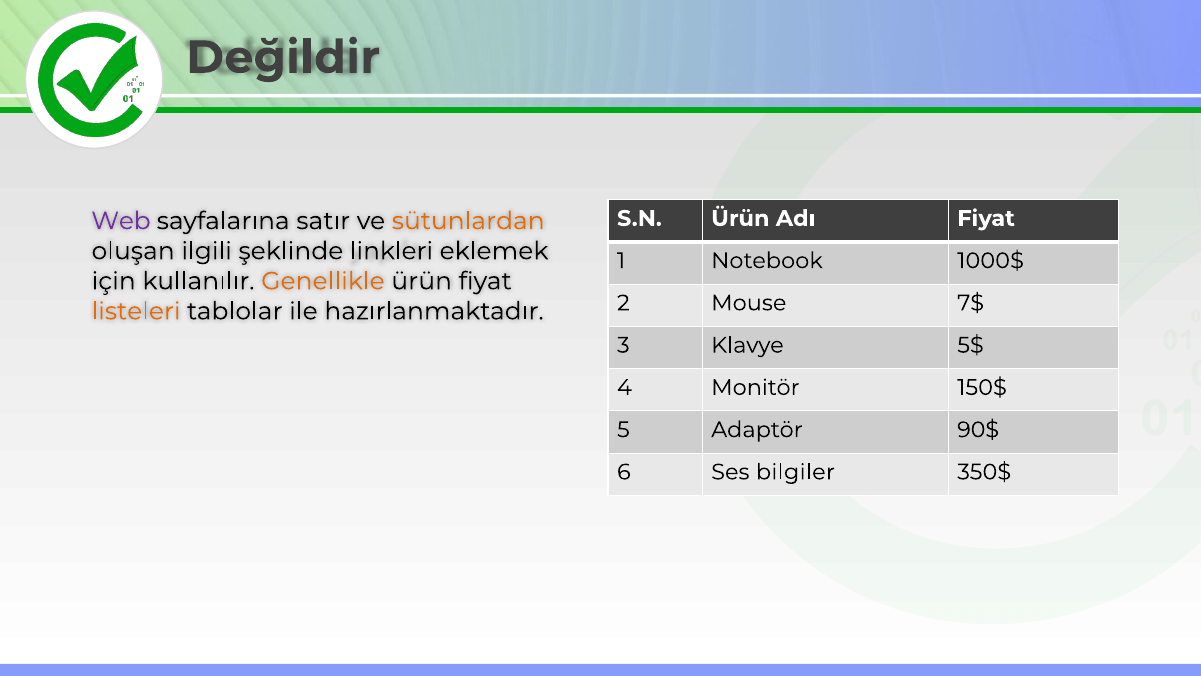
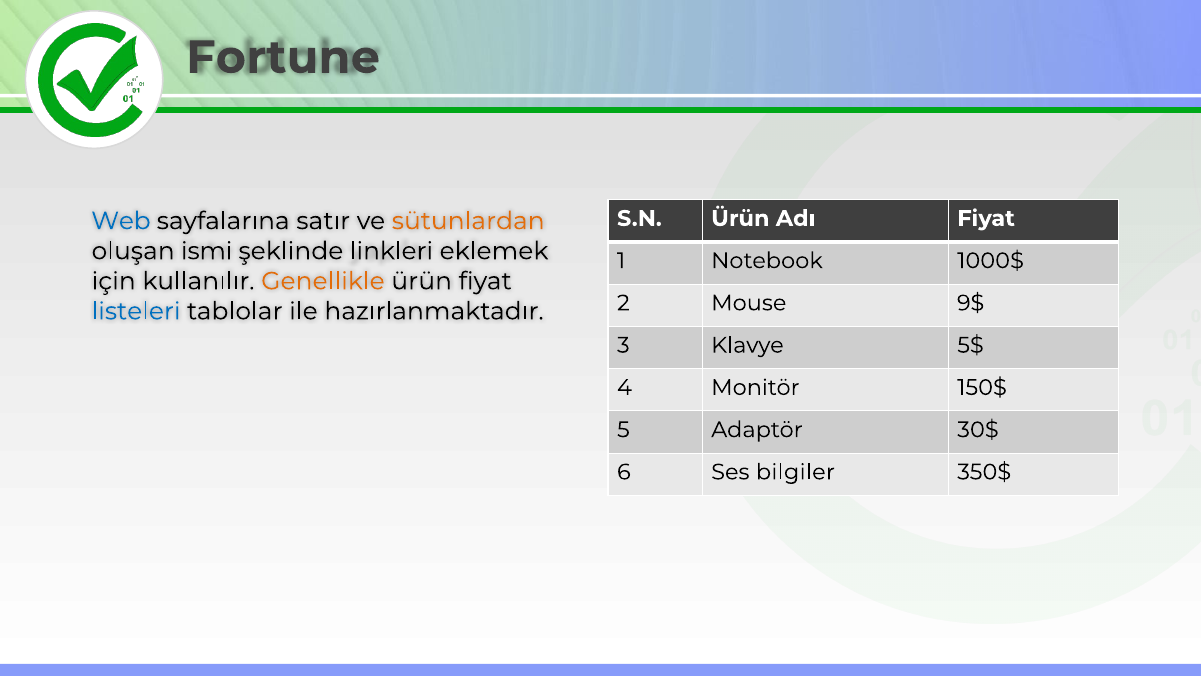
Değildir: Değildir -> Fortune
Web colour: purple -> blue
ilgili: ilgili -> ismi
7$: 7$ -> 9$
listeleri colour: orange -> blue
90$: 90$ -> 30$
